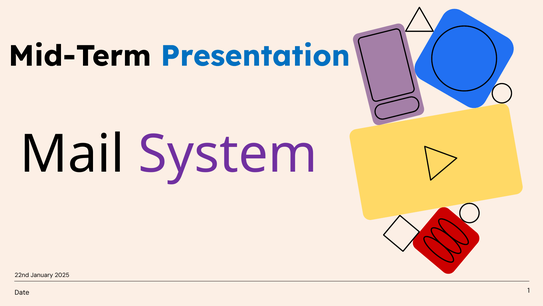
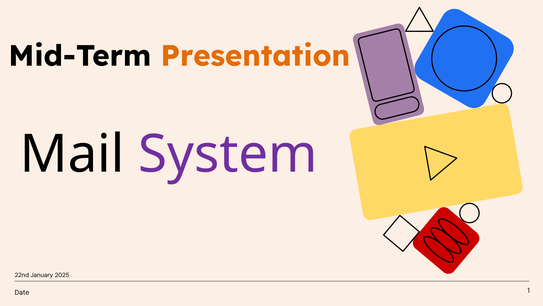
Presentation colour: blue -> orange
